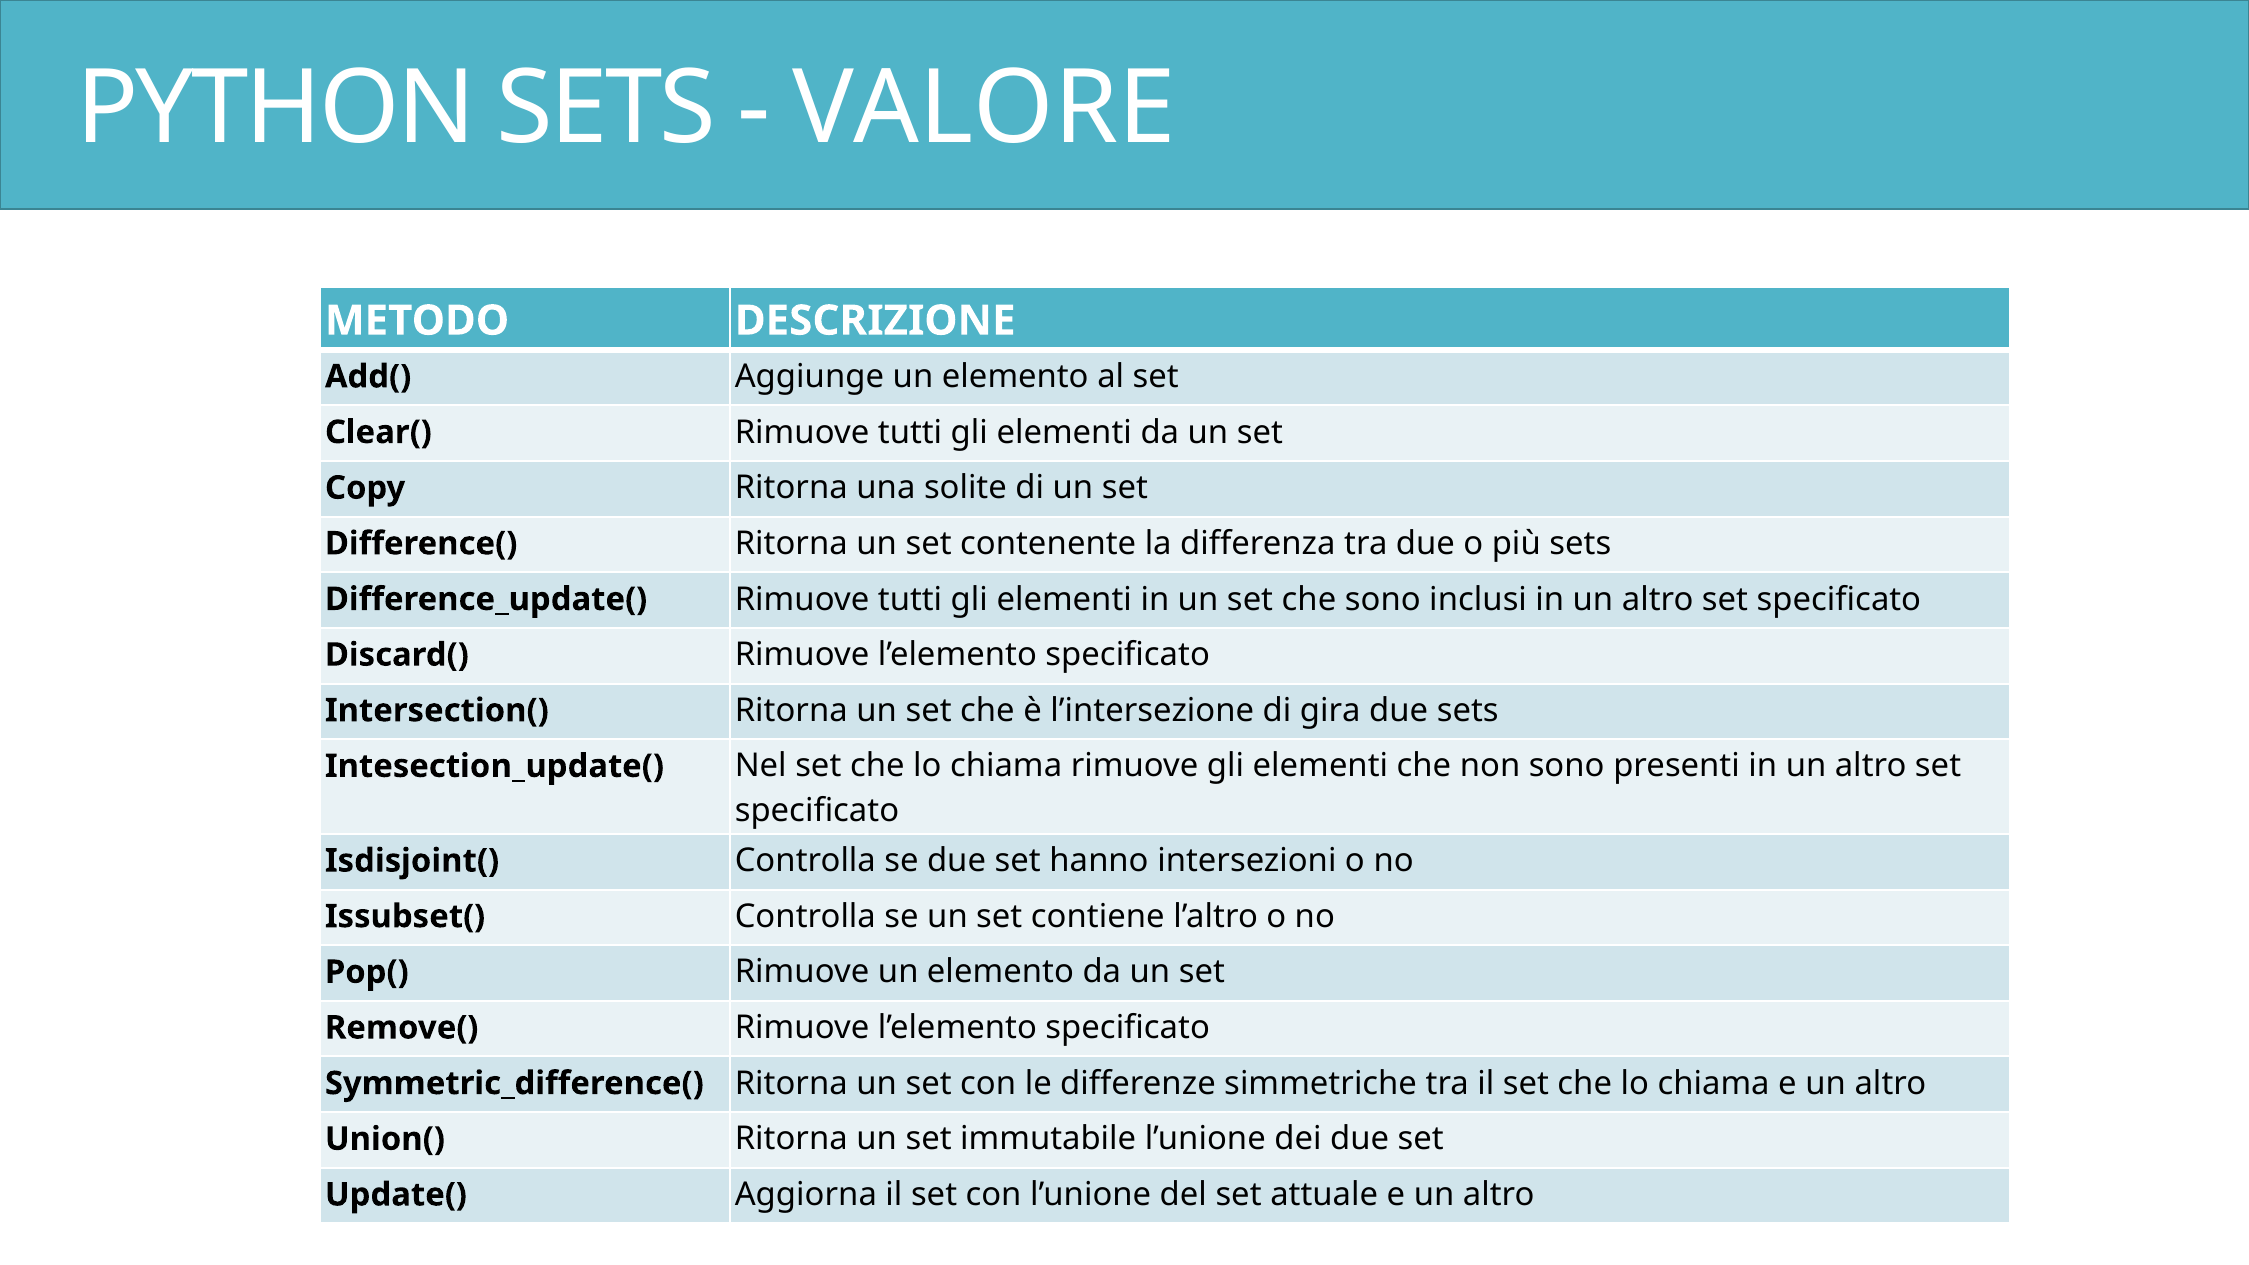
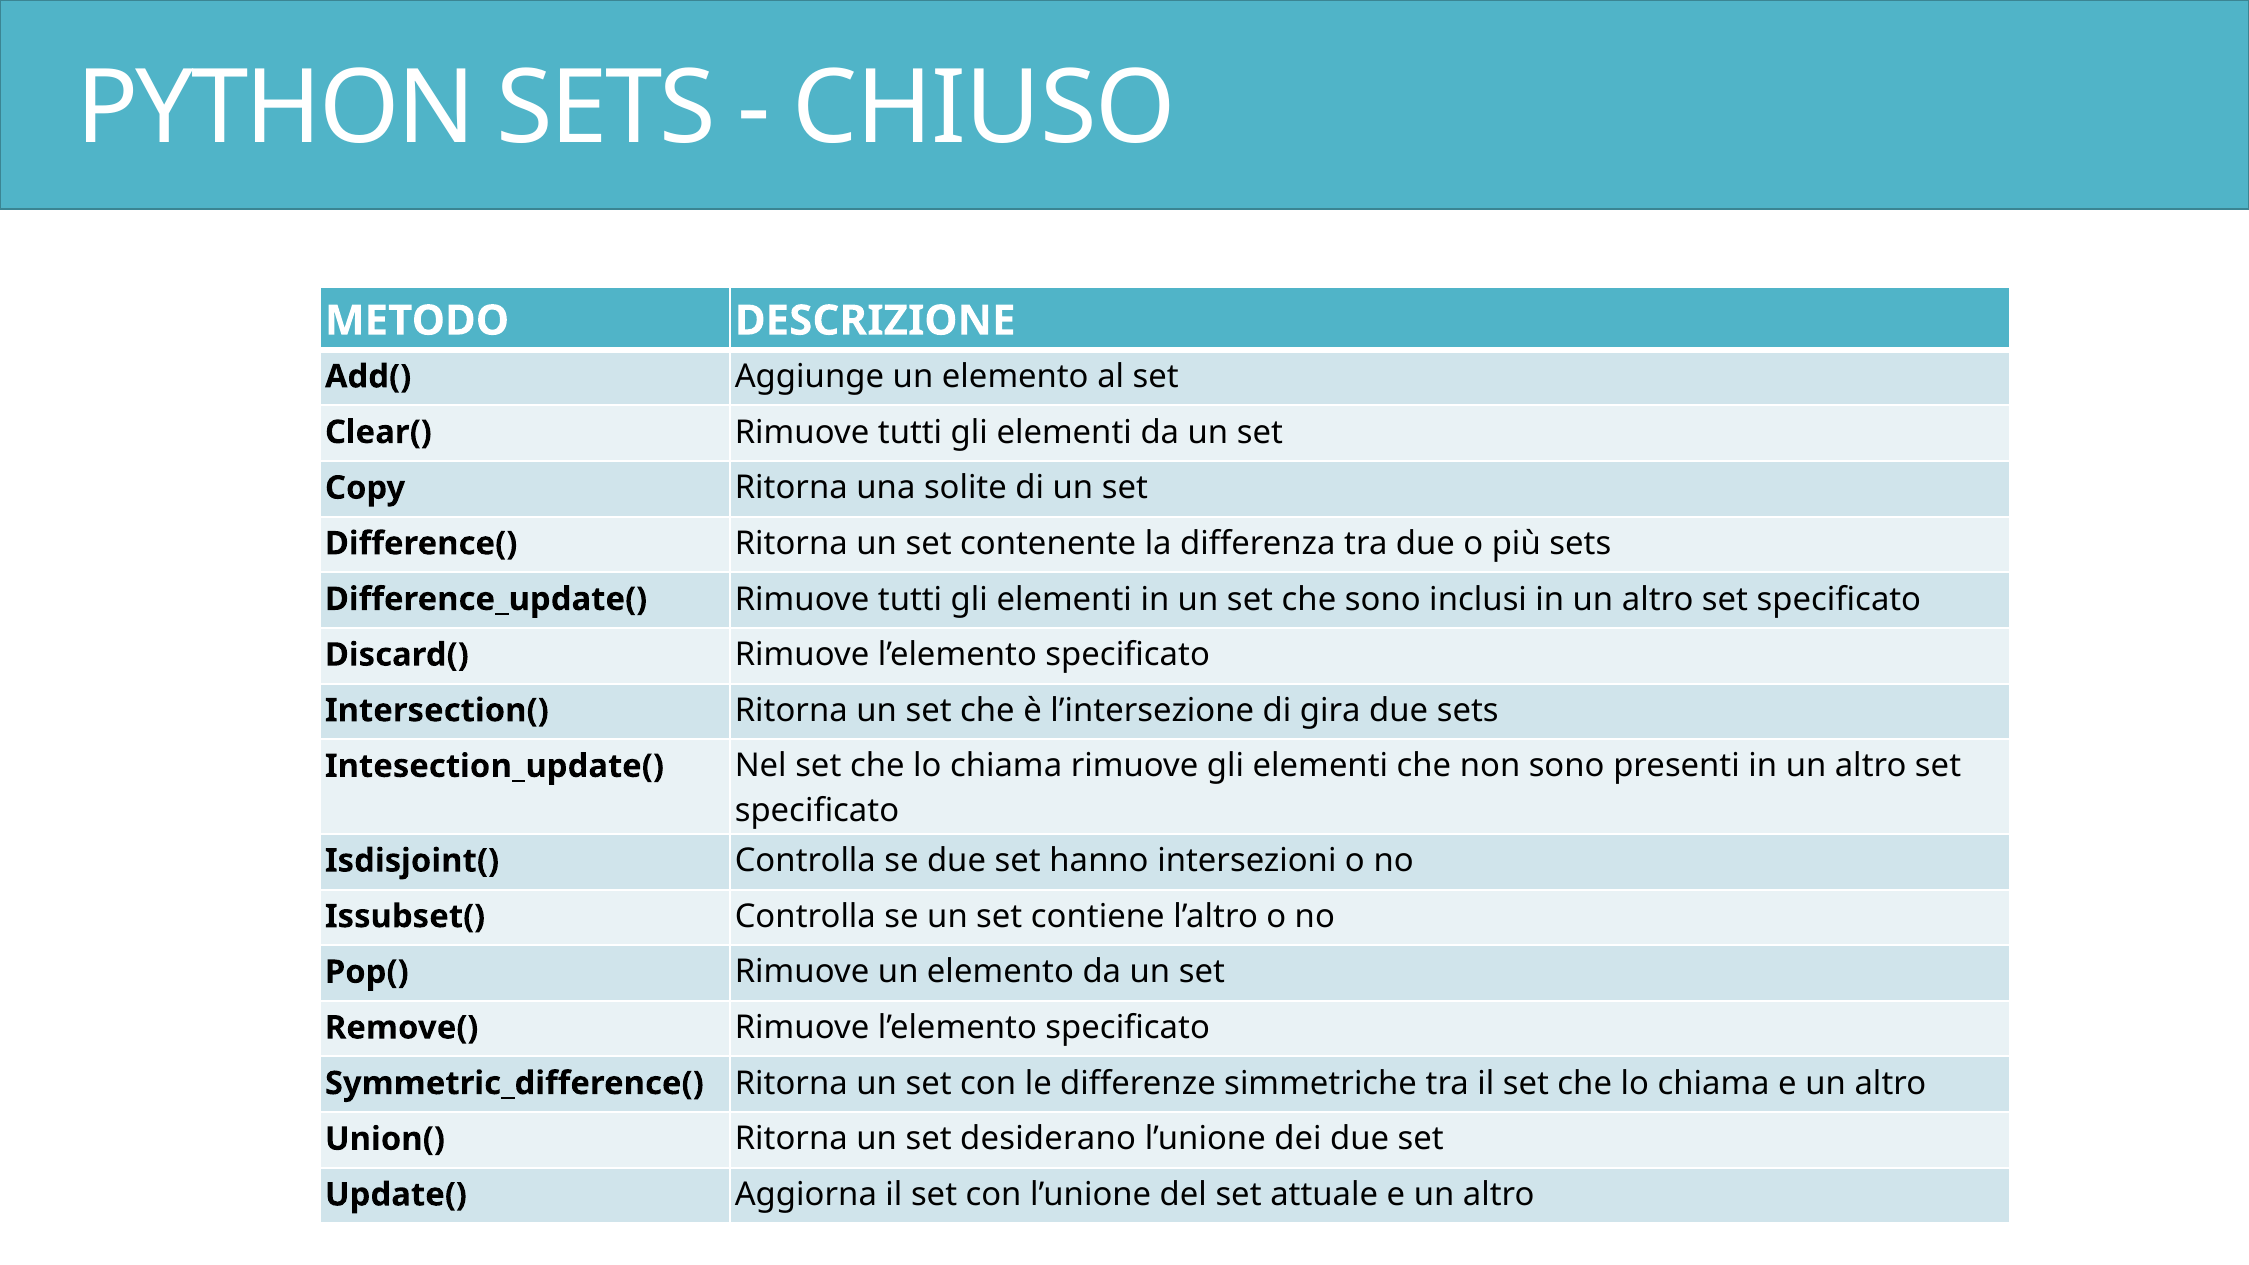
VALORE: VALORE -> CHIUSO
immutabile: immutabile -> desiderano
